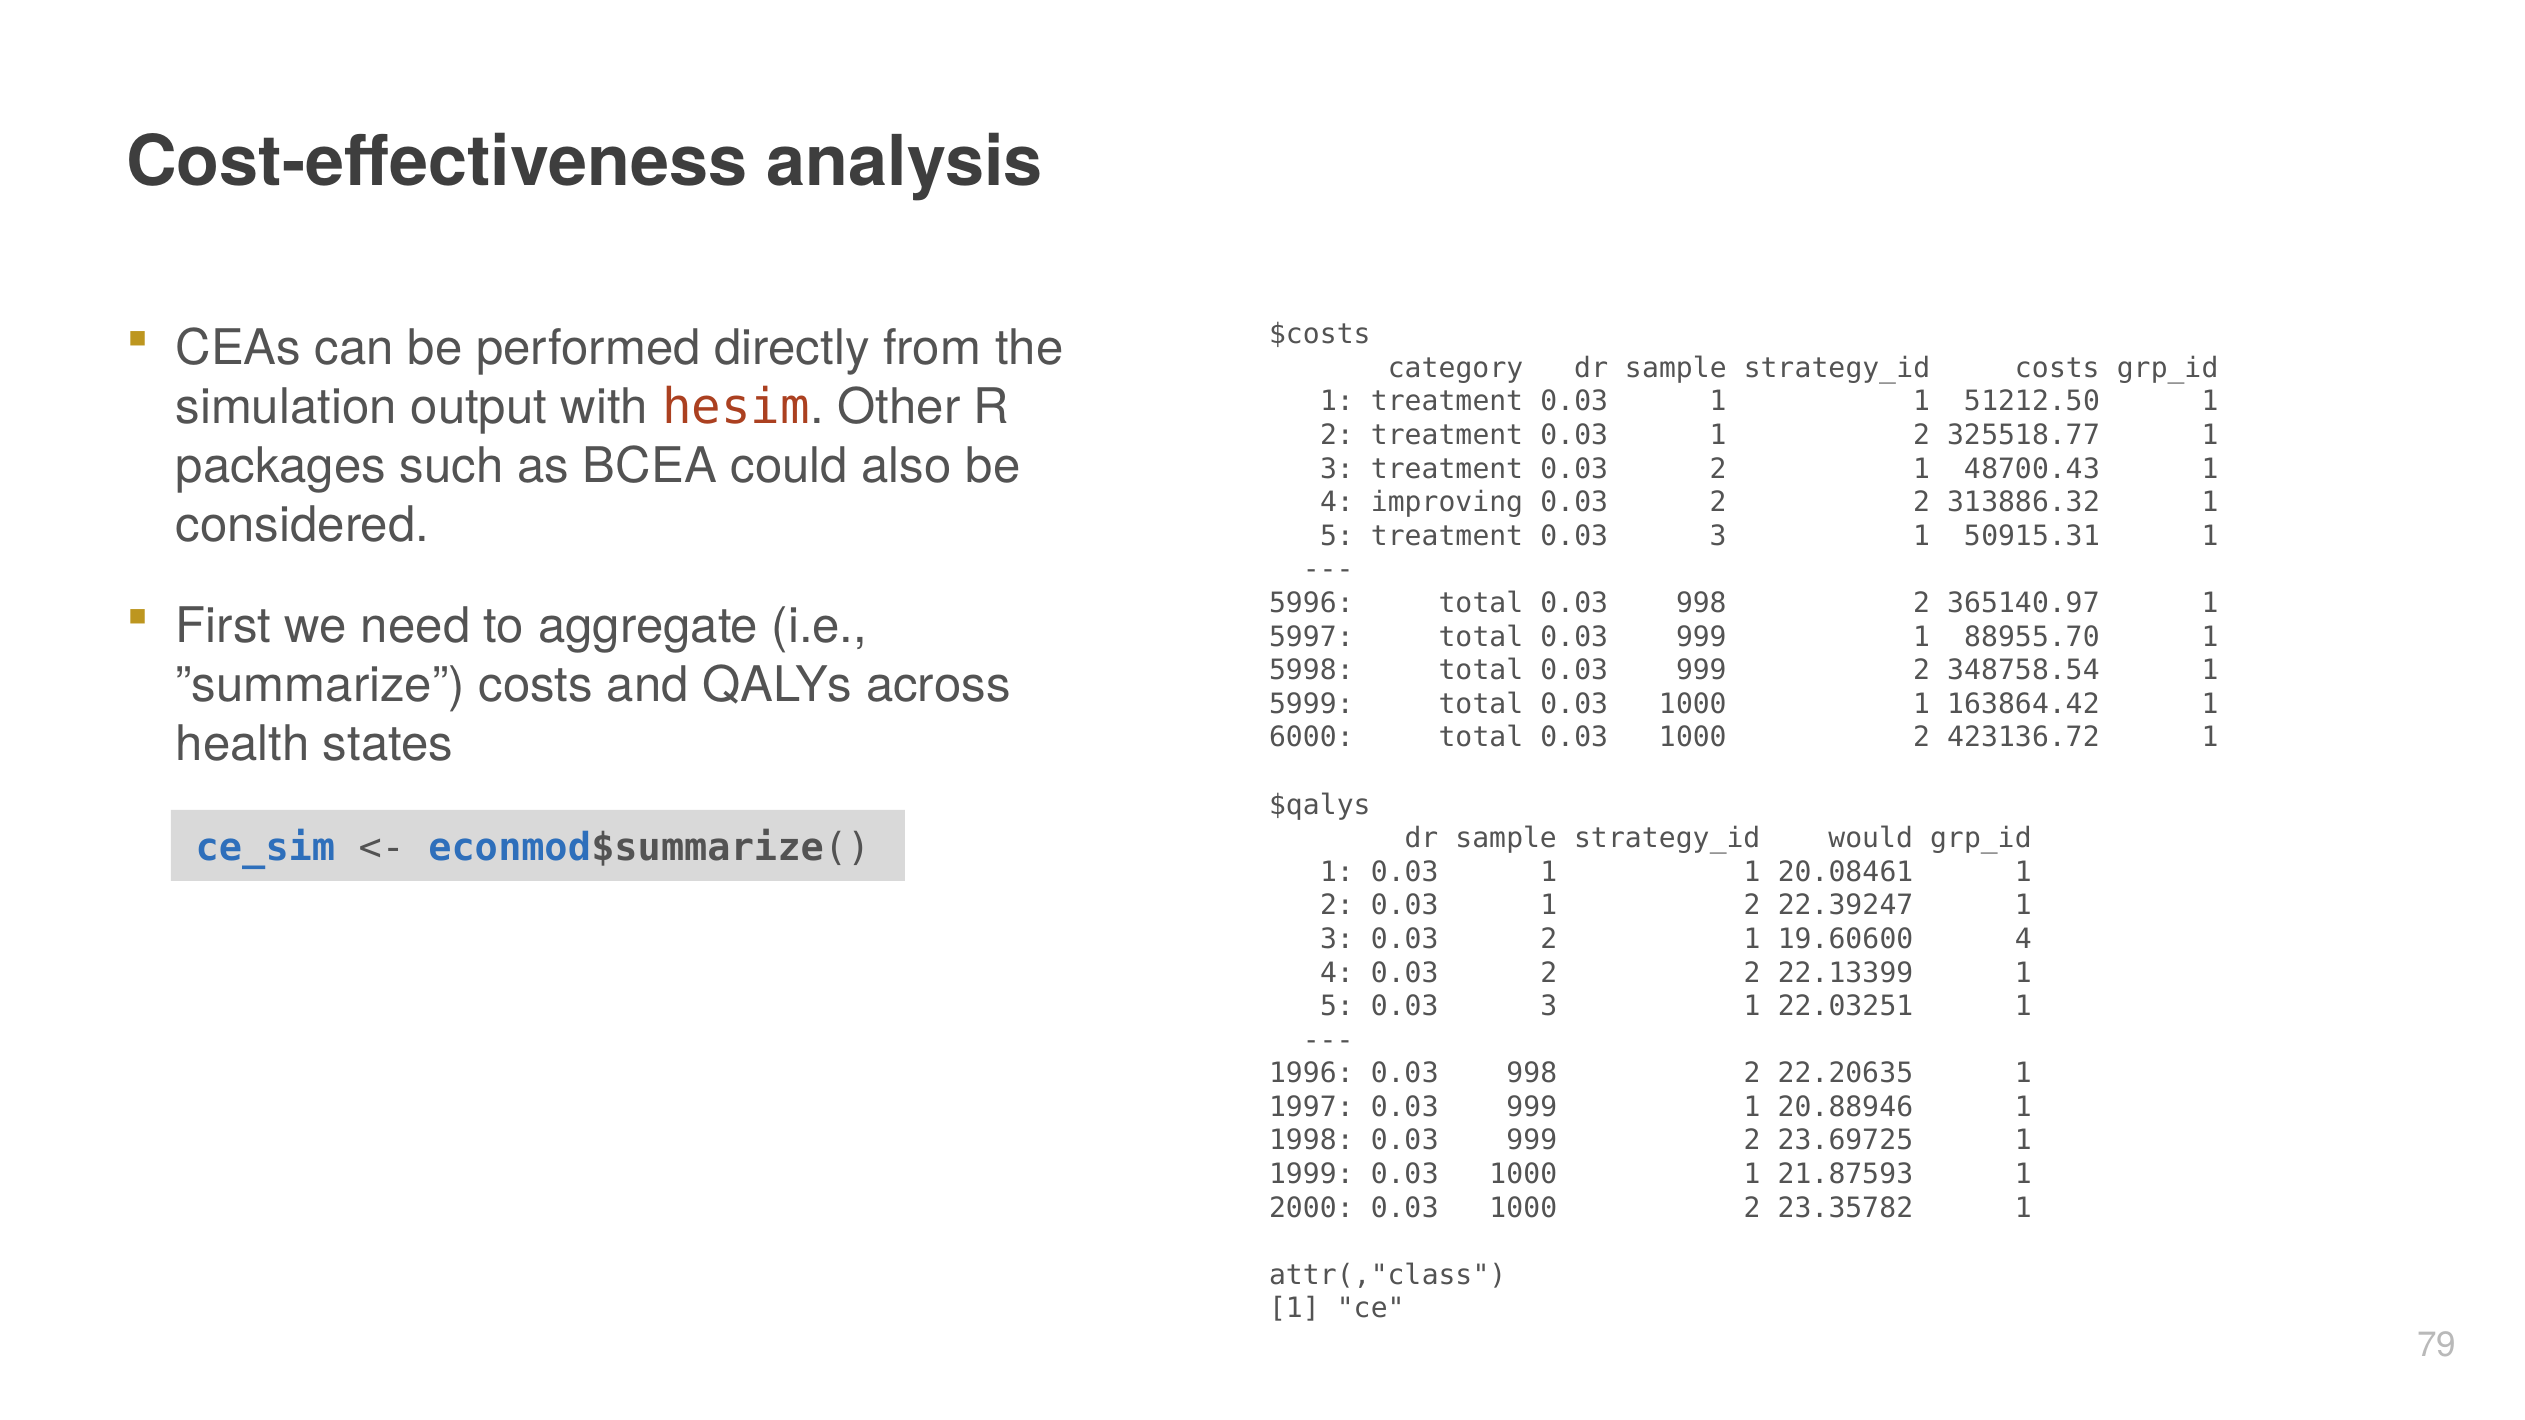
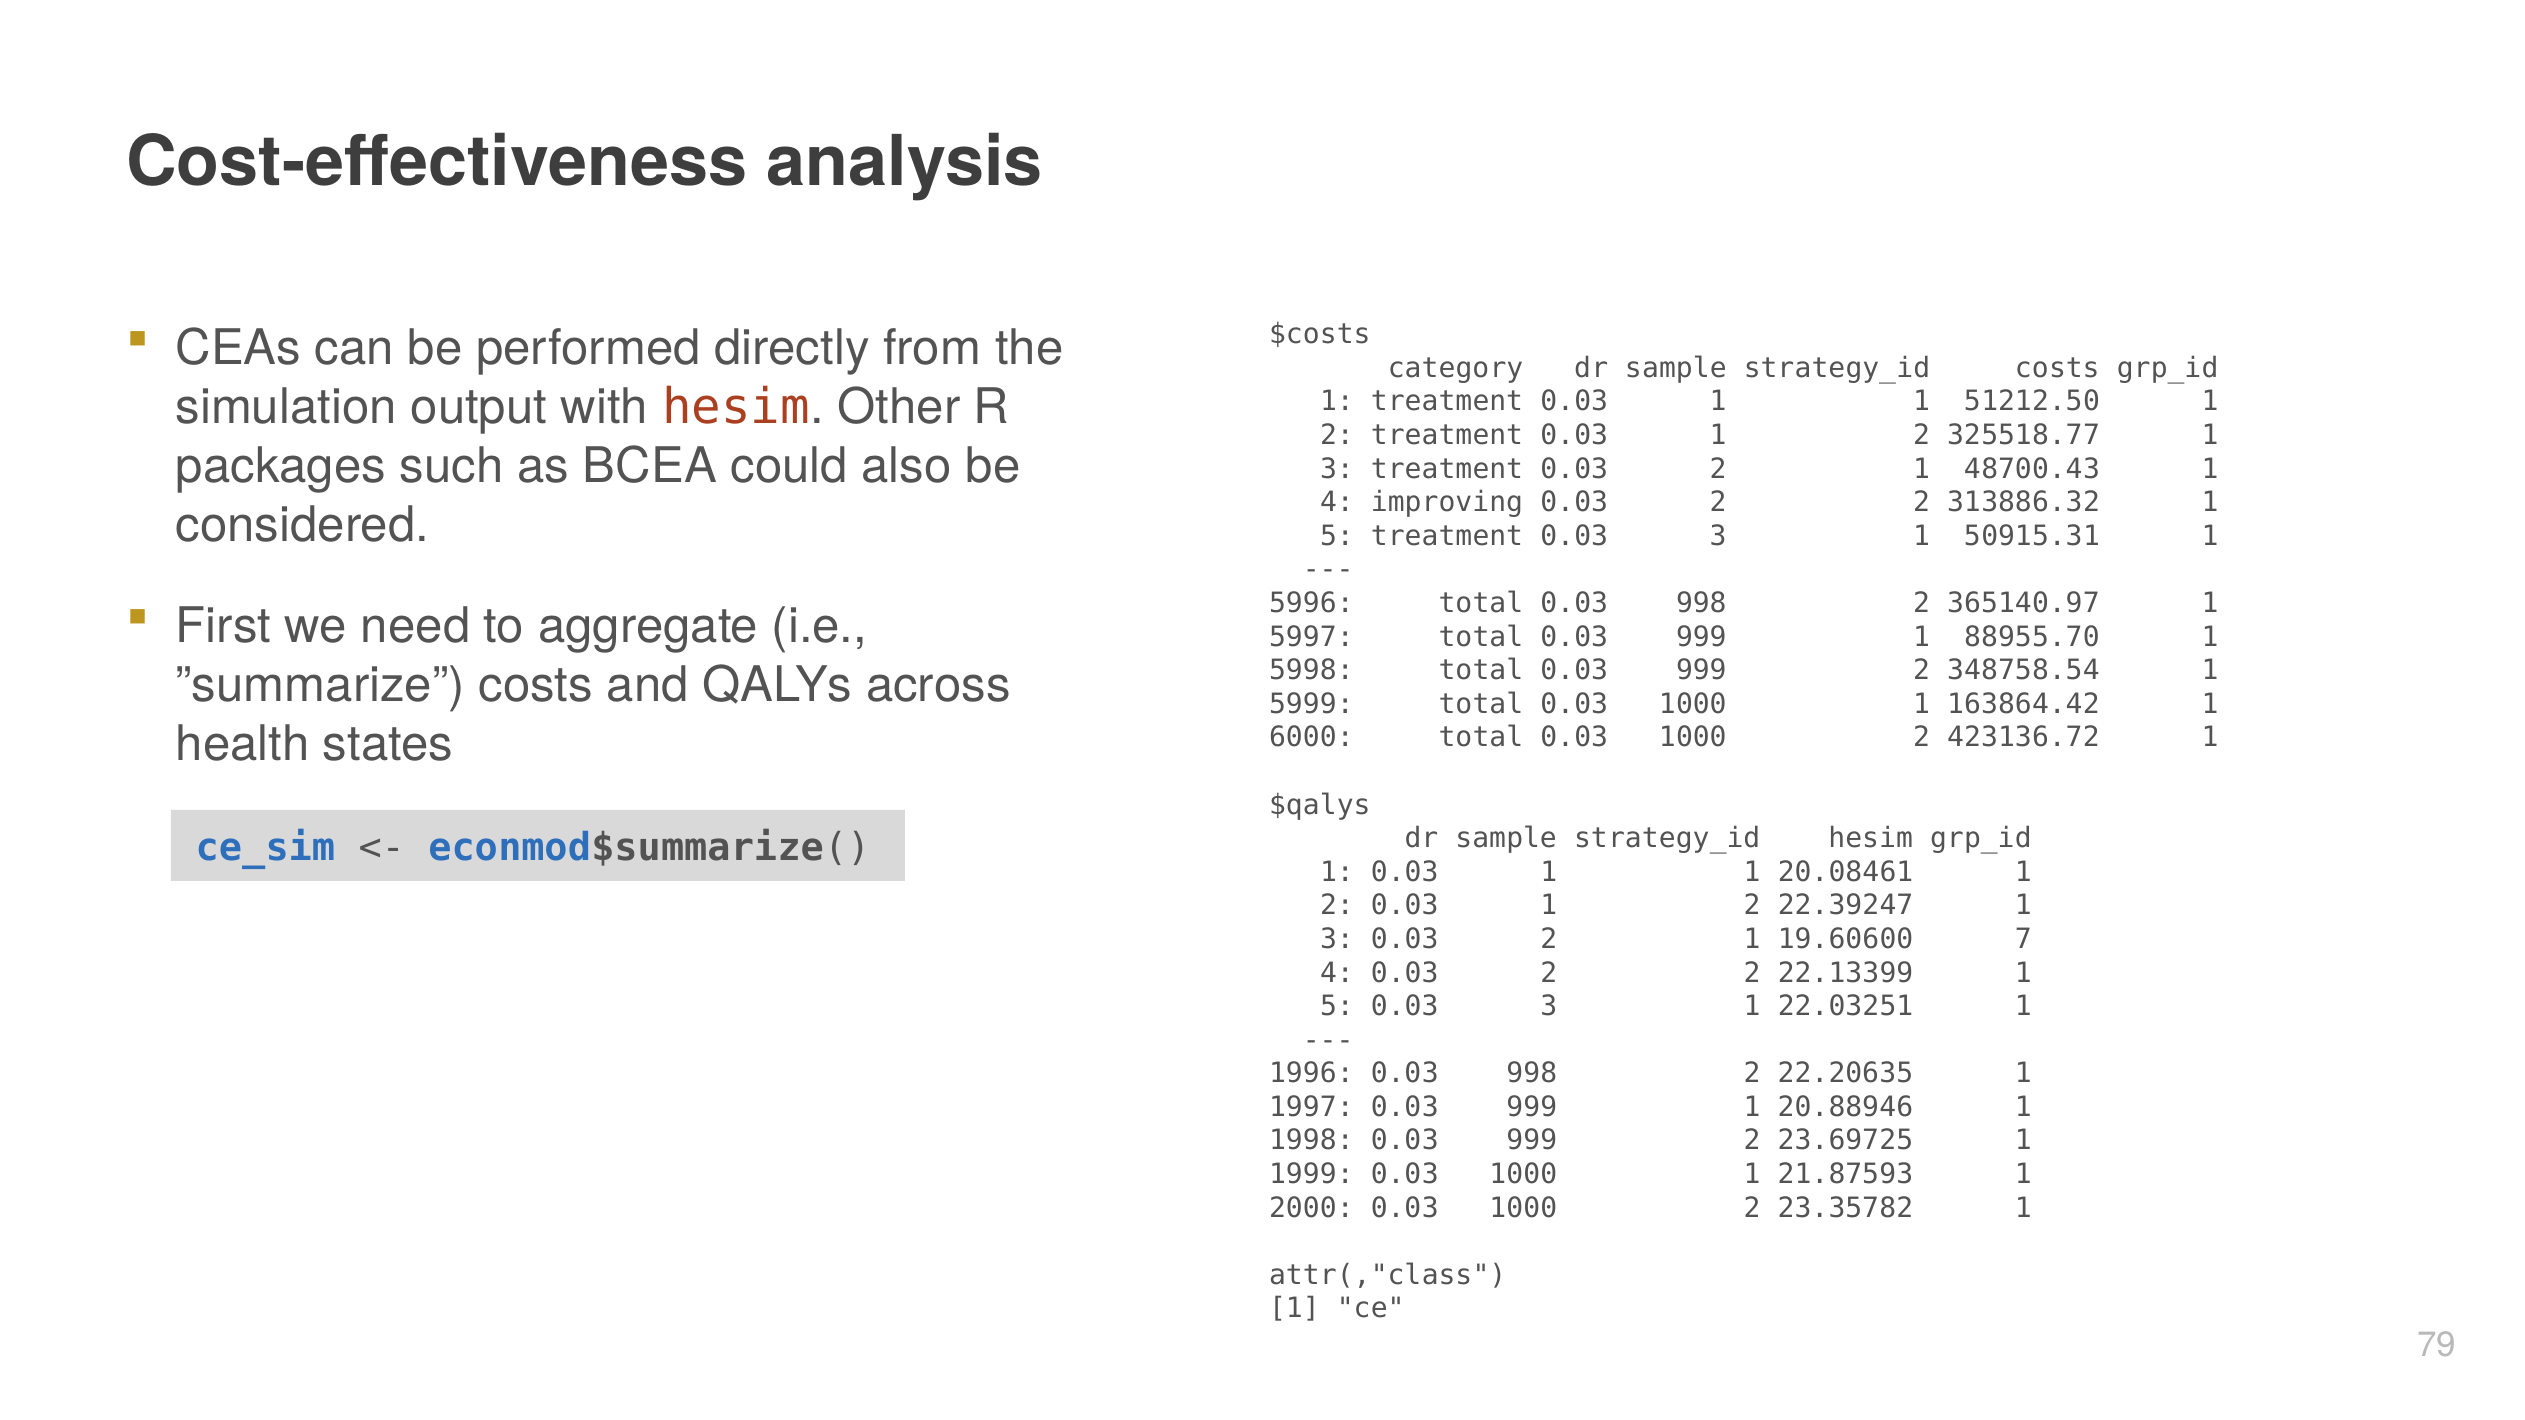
strategy_id would: would -> hesim
19.60600 4: 4 -> 7
